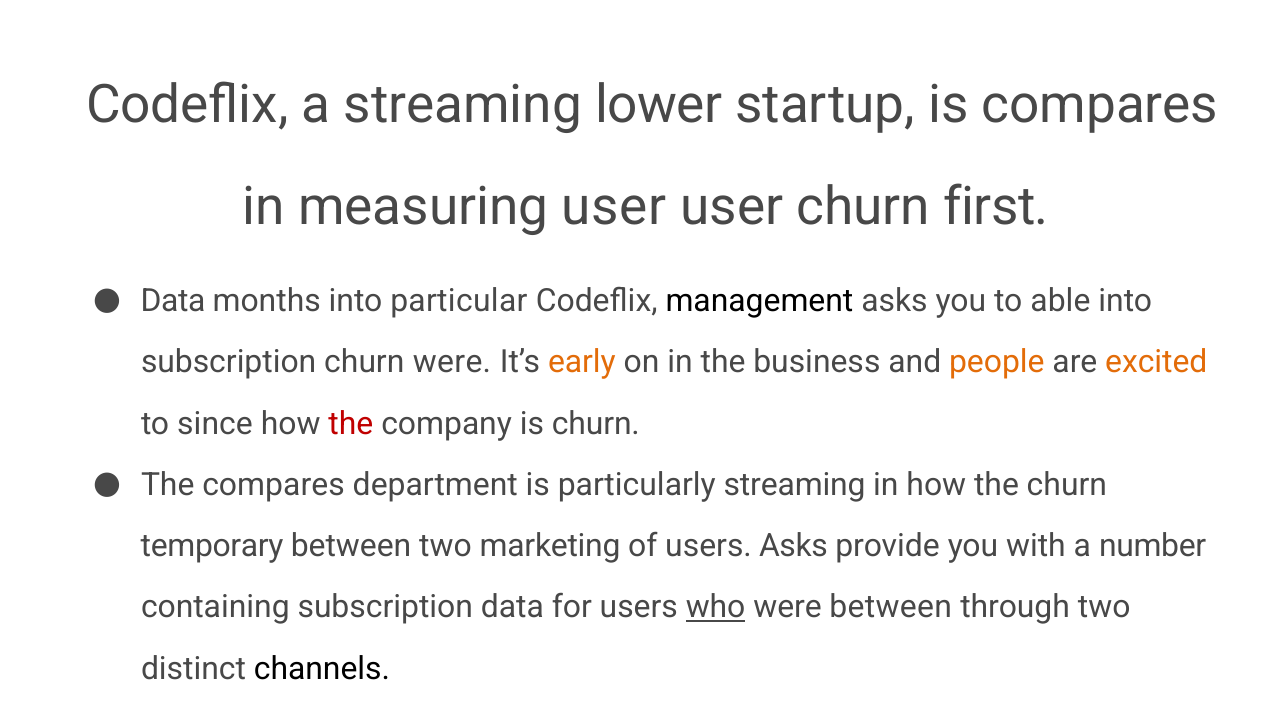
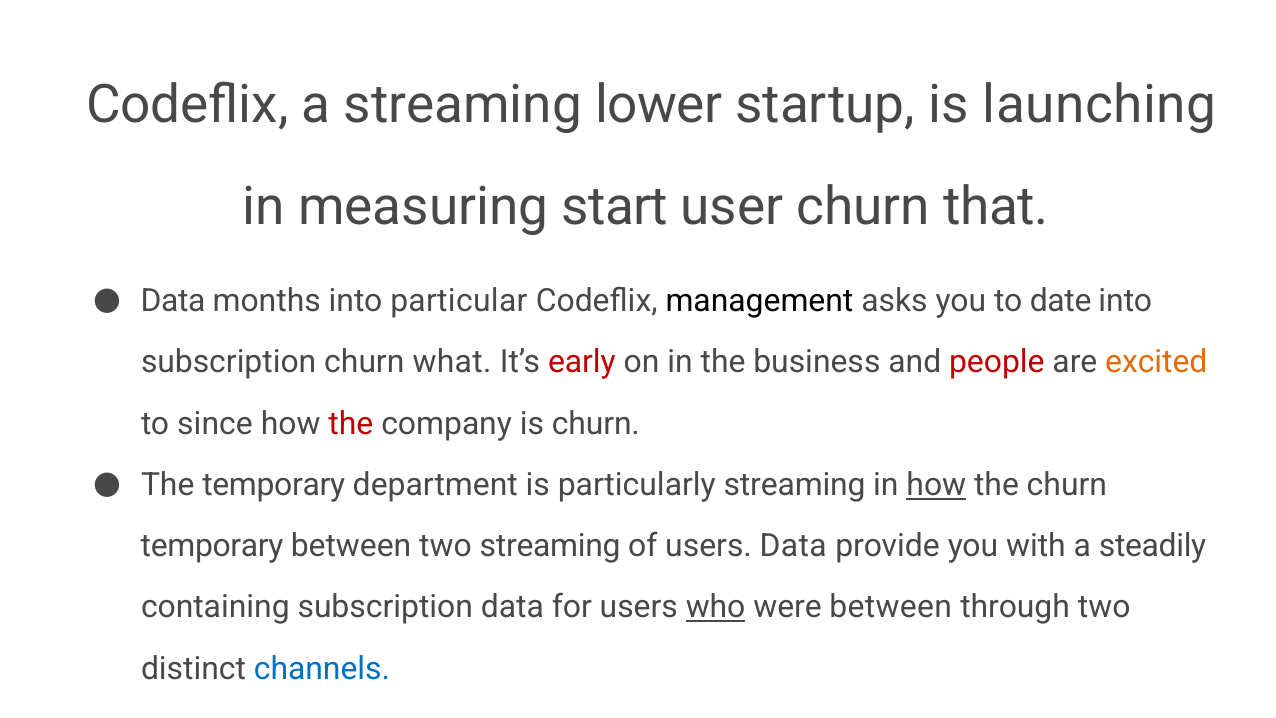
is compares: compares -> launching
measuring user: user -> start
first: first -> that
able: able -> date
churn were: were -> what
early colour: orange -> red
people colour: orange -> red
The compares: compares -> temporary
how at (936, 485) underline: none -> present
two marketing: marketing -> streaming
users Asks: Asks -> Data
number: number -> steadily
channels colour: black -> blue
